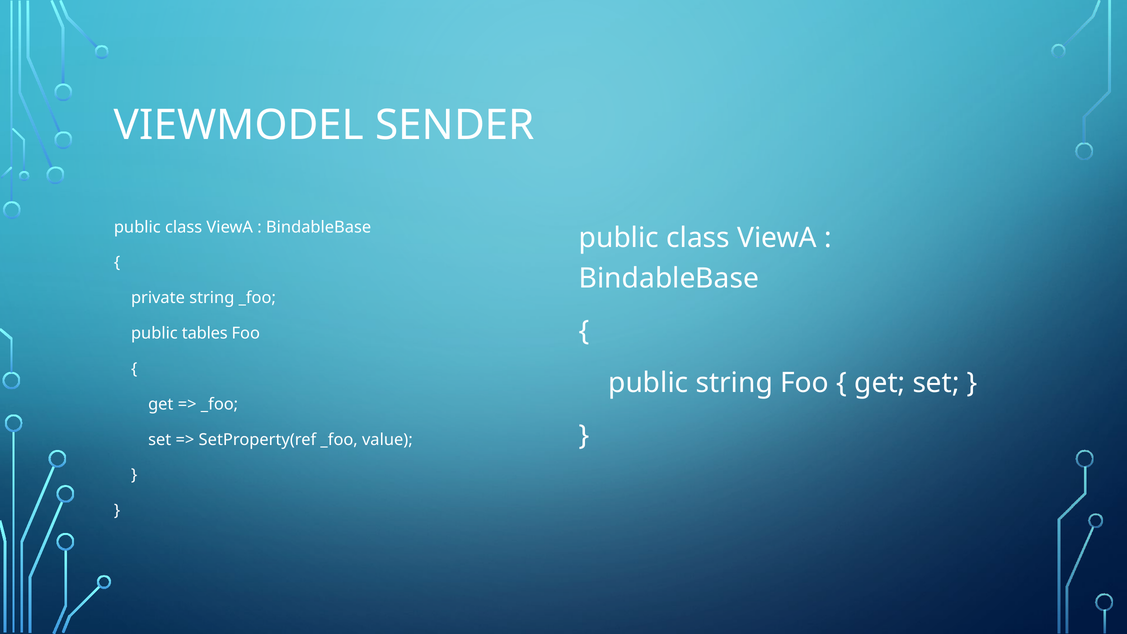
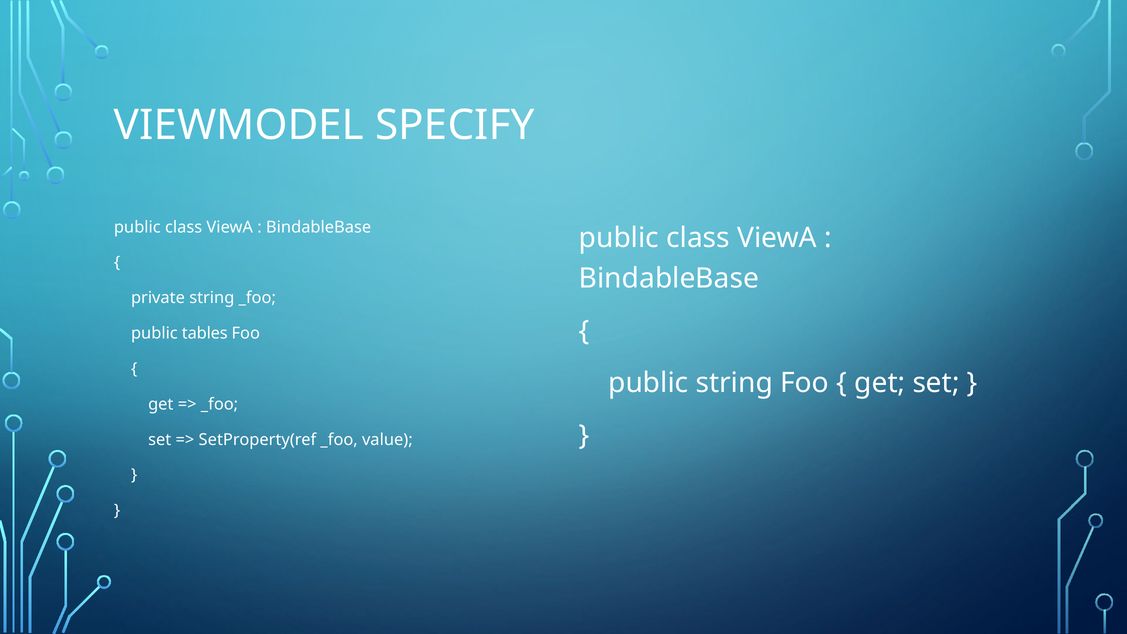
SENDER: SENDER -> SPECIFY
